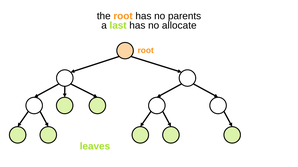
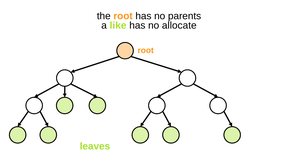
last: last -> like
